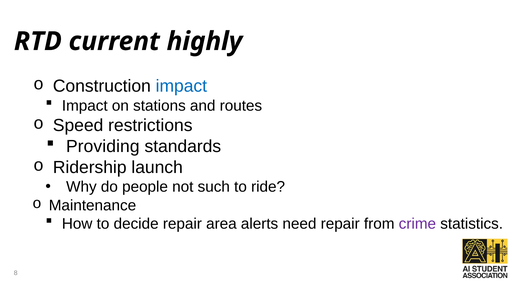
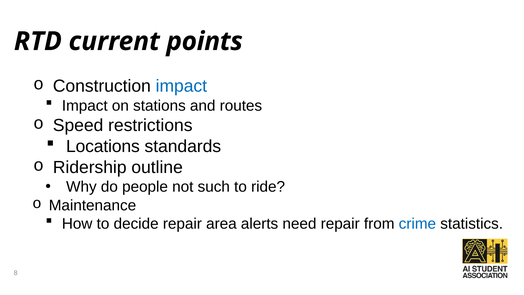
highly: highly -> points
Providing: Providing -> Locations
launch: launch -> outline
crime colour: purple -> blue
